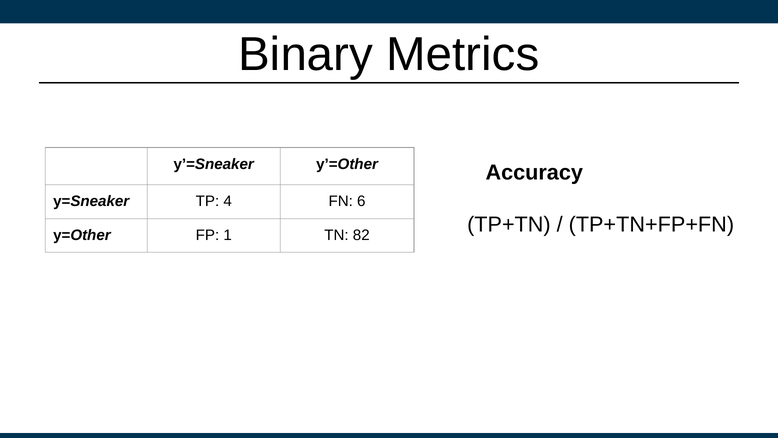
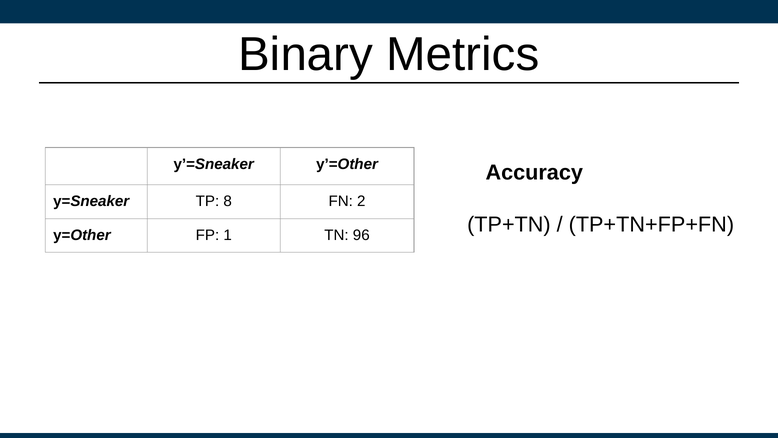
4: 4 -> 8
6: 6 -> 2
82: 82 -> 96
